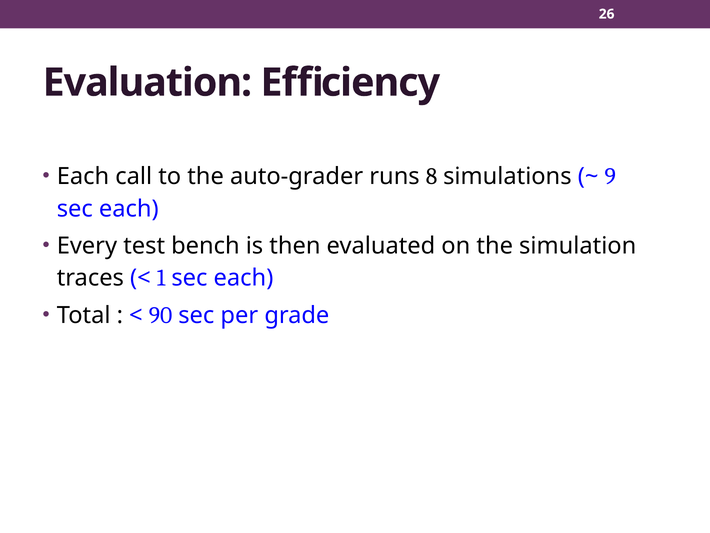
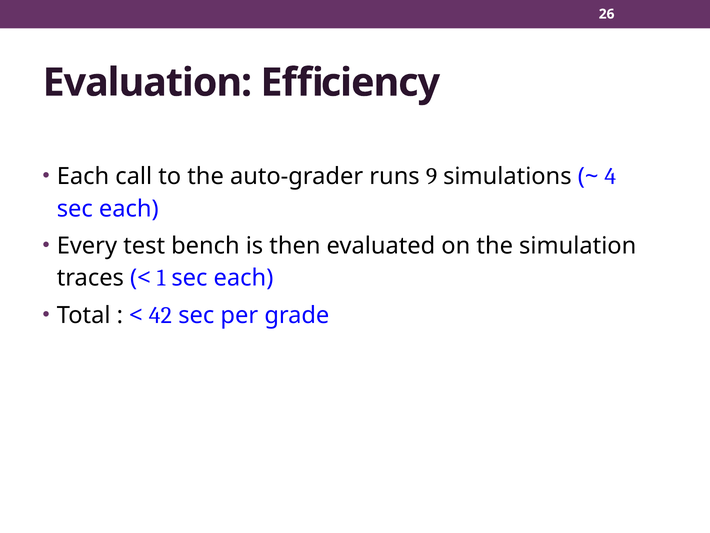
8: 8 -> 9
9: 9 -> 4
90: 90 -> 42
